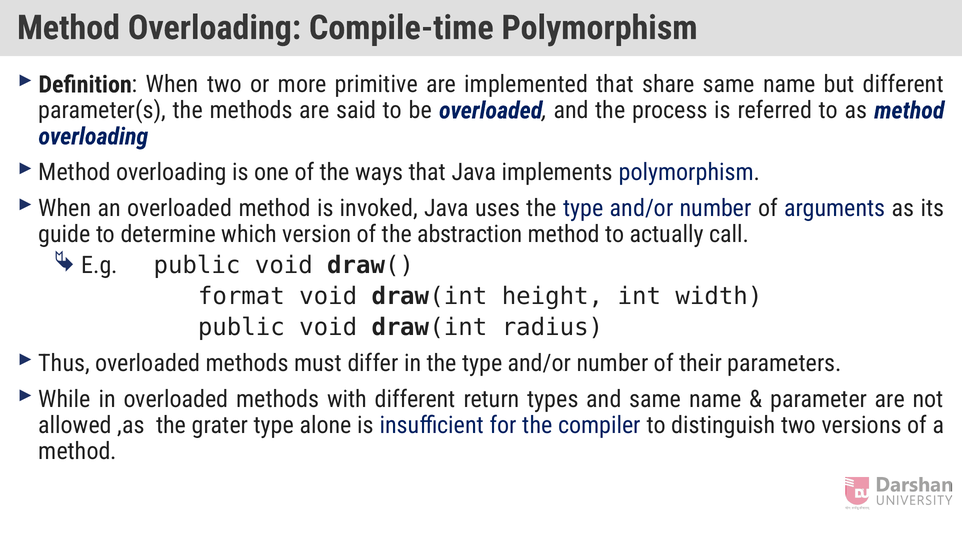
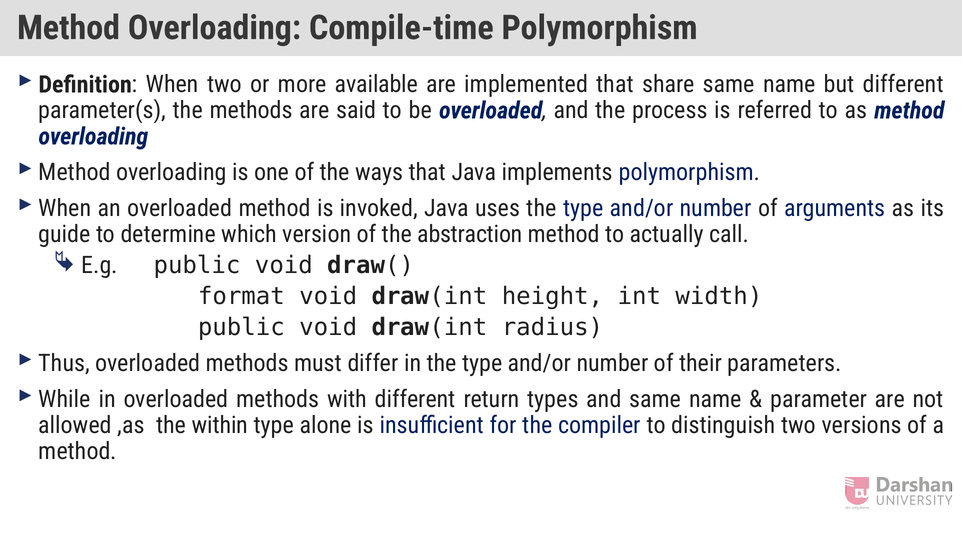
primitive: primitive -> available
grater: grater -> within
